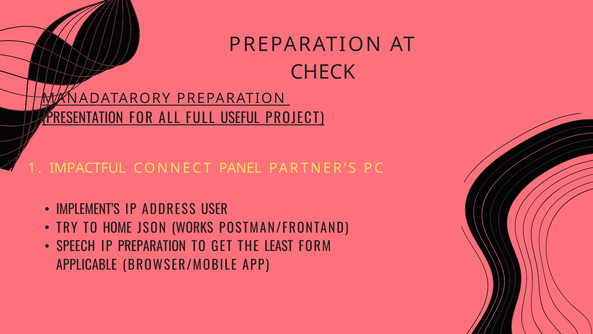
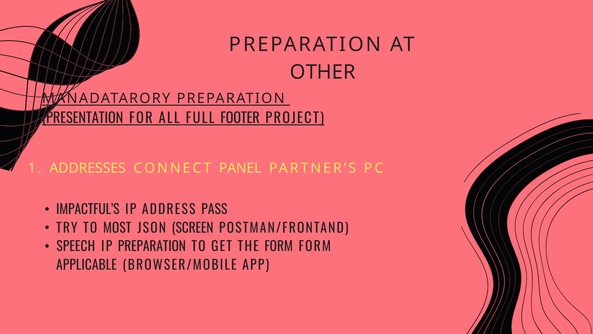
CHECK: CHECK -> OTHER
USEFUL: USEFUL -> FOOTER
IMPACTFUL: IMPACTFUL -> ADDRESSES
IMPLEMENT’S: IMPLEMENT’S -> IMPACTFUL’S
USER: USER -> PASS
HOME: HOME -> MOST
WORKS: WORKS -> SCREEN
THE LEAST: LEAST -> FORM
